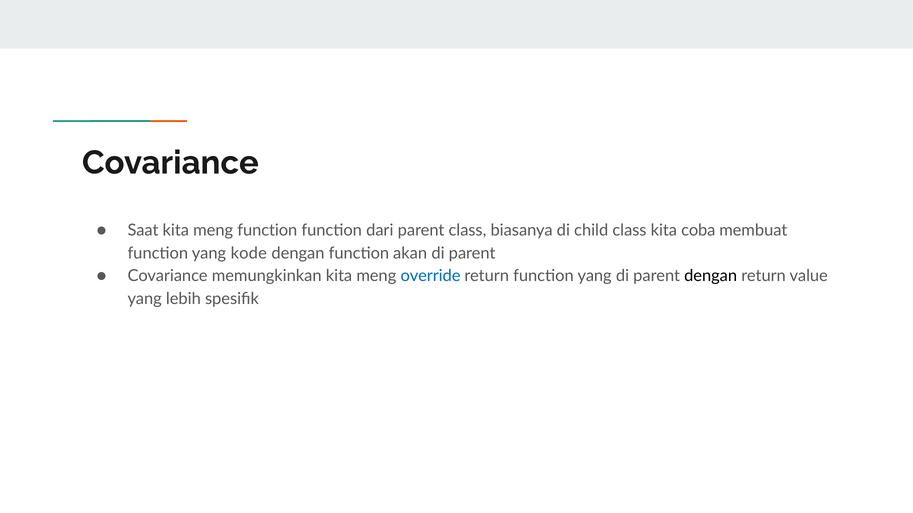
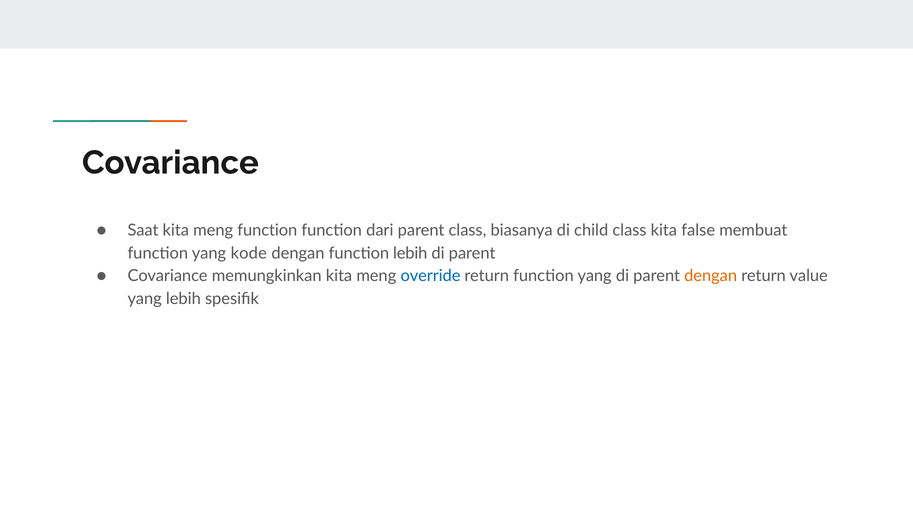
coba: coba -> false
function akan: akan -> lebih
dengan at (711, 276) colour: black -> orange
